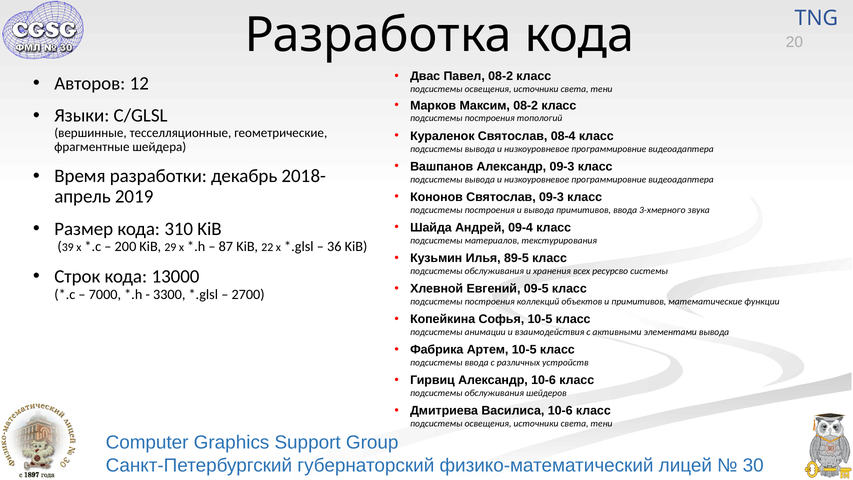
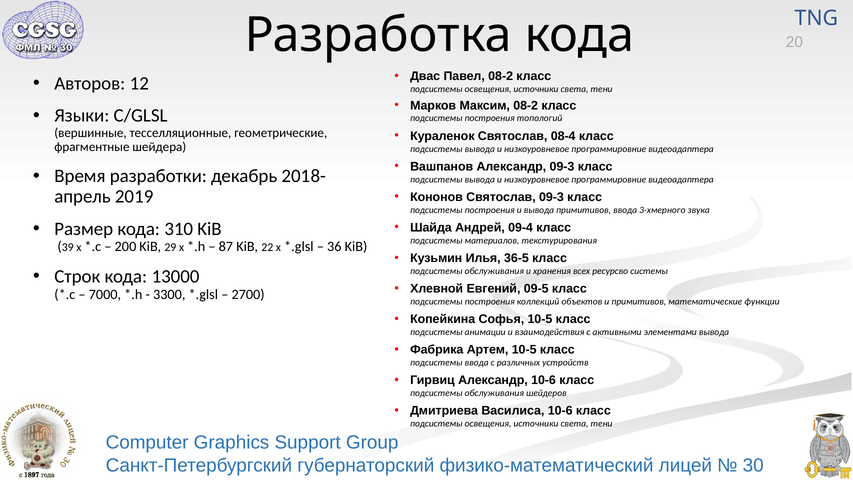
89-5: 89-5 -> 36-5
